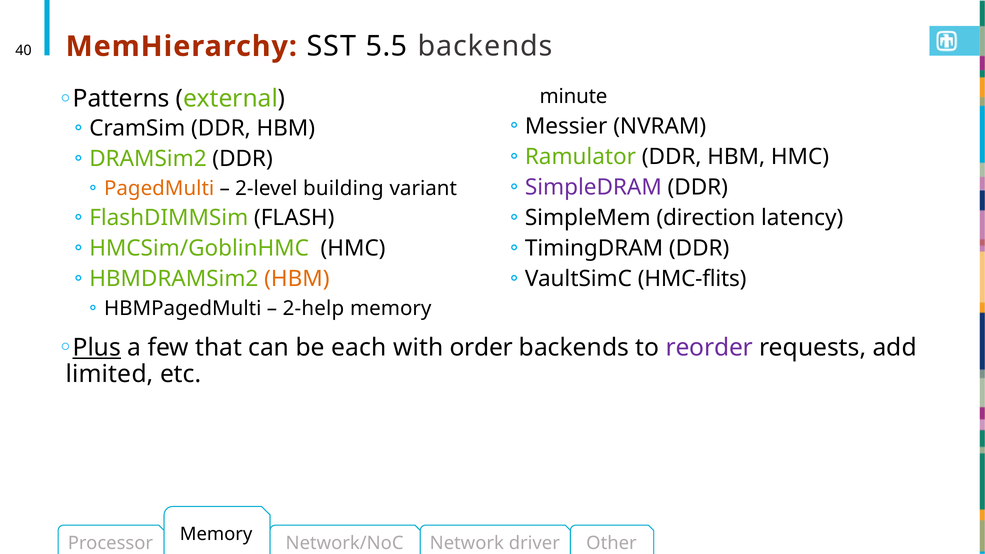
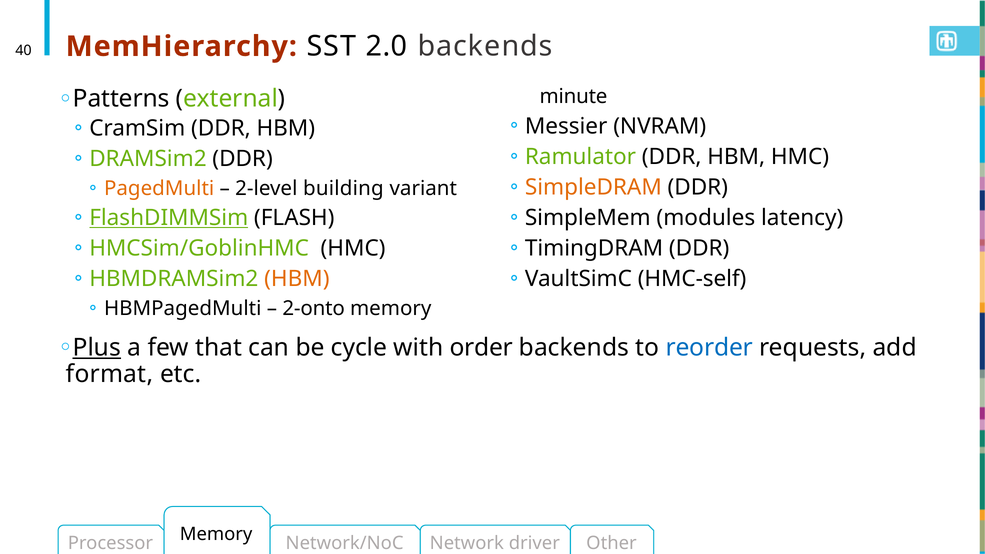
5.5: 5.5 -> 2.0
SimpleDRAM colour: purple -> orange
direction: direction -> modules
FlashDIMMSim underline: none -> present
HMC-flits: HMC-flits -> HMC-self
2-help: 2-help -> 2-onto
each: each -> cycle
reorder colour: purple -> blue
limited: limited -> format
